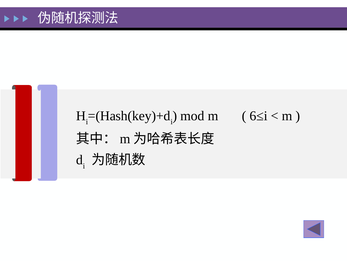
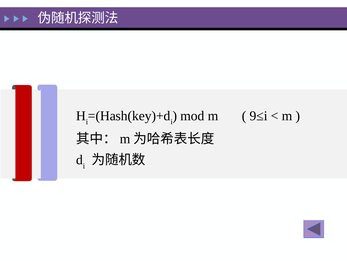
6≤i: 6≤i -> 9≤i
